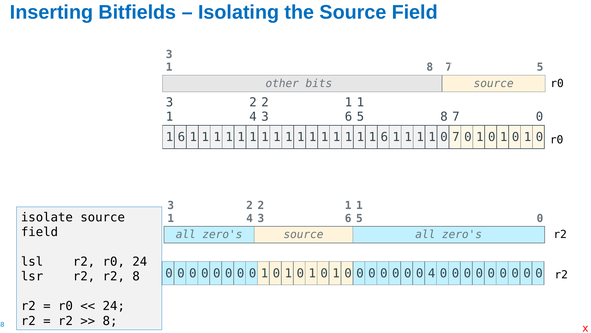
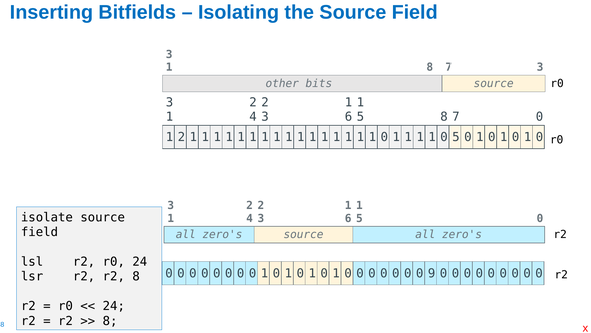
7 5: 5 -> 3
6 at (181, 137): 6 -> 2
6 at (384, 137): 6 -> 0
0 7: 7 -> 5
0 4: 4 -> 9
